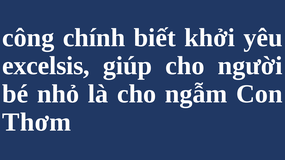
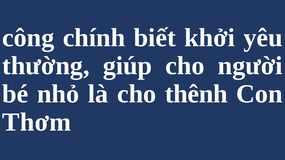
excelsis: excelsis -> thường
ngẫm: ngẫm -> thênh
